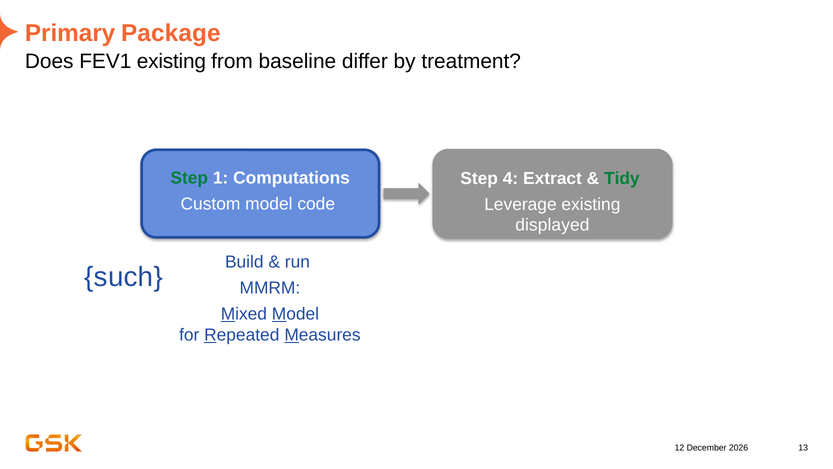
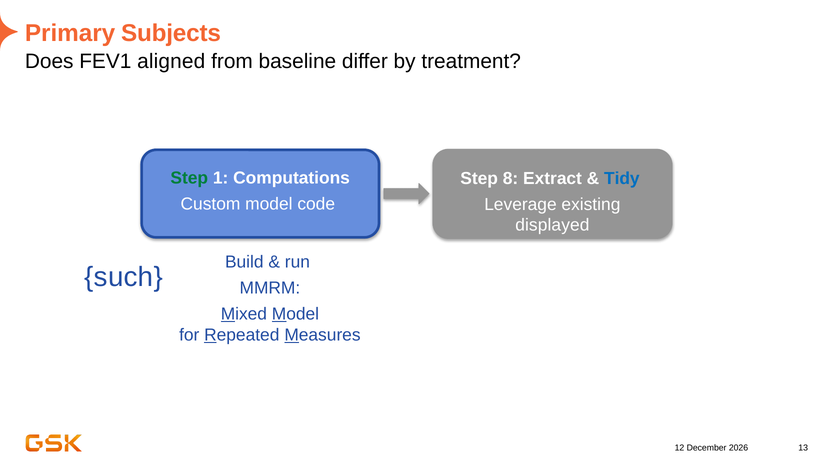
Package: Package -> Subjects
FEV1 existing: existing -> aligned
4: 4 -> 8
Tidy colour: green -> blue
